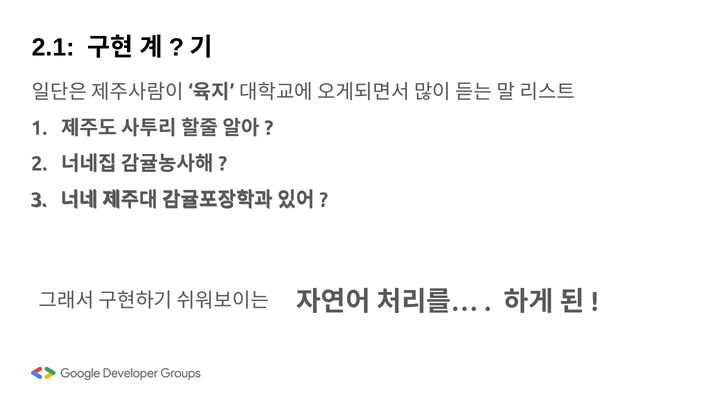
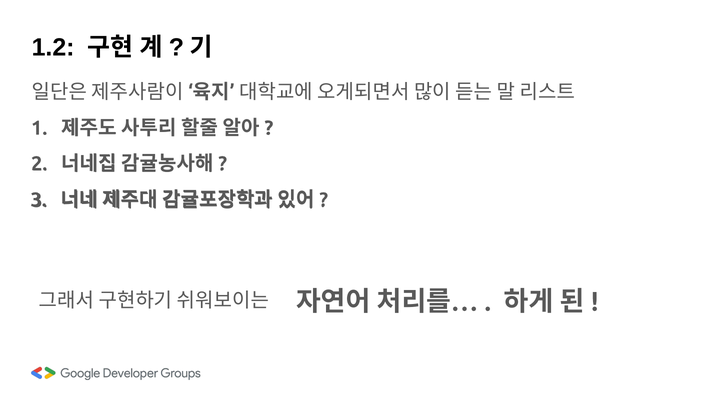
2.1: 2.1 -> 1.2
